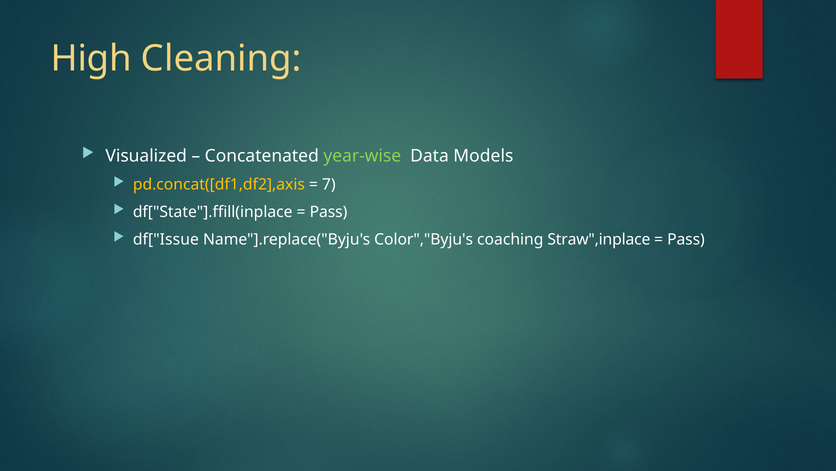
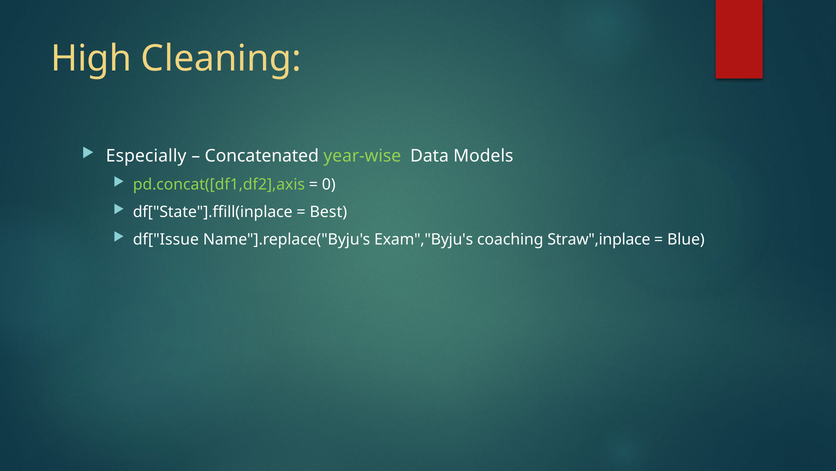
Visualized: Visualized -> Especially
pd.concat([df1,df2],axis colour: yellow -> light green
7: 7 -> 0
Pass at (329, 212): Pass -> Best
Color","Byju's: Color","Byju's -> Exam","Byju's
Pass at (686, 239): Pass -> Blue
